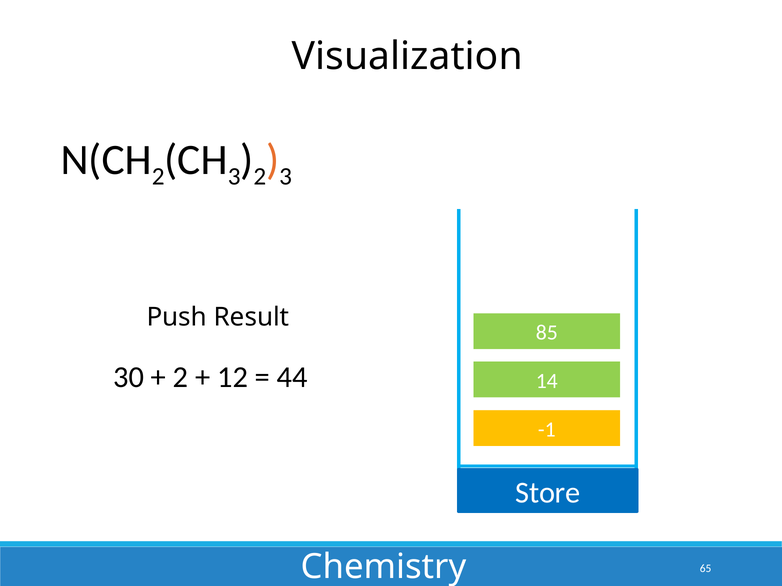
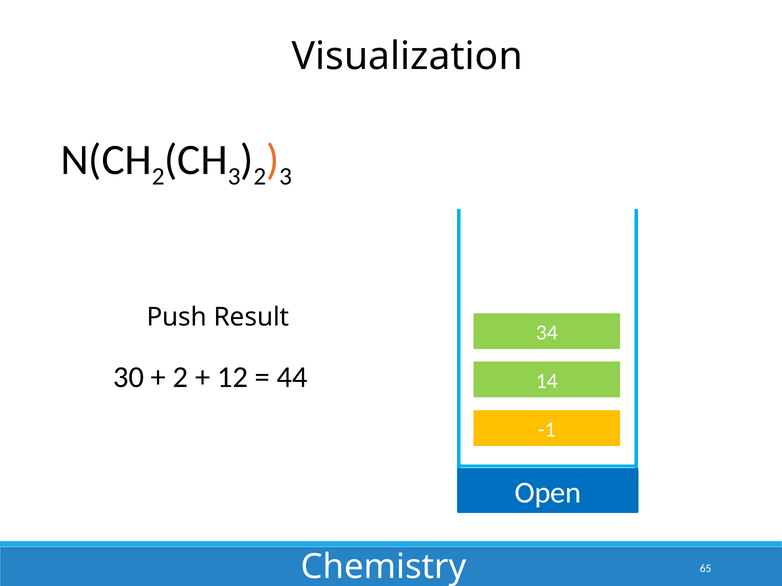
85: 85 -> 34
Store: Store -> Open
